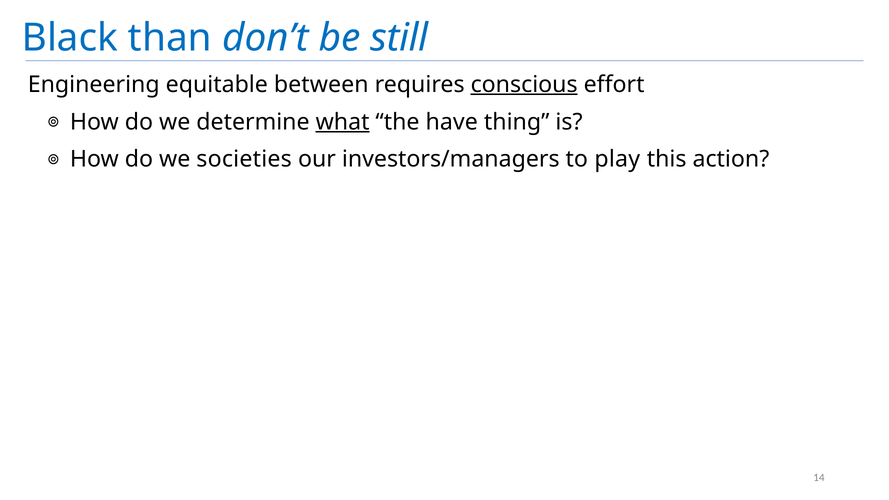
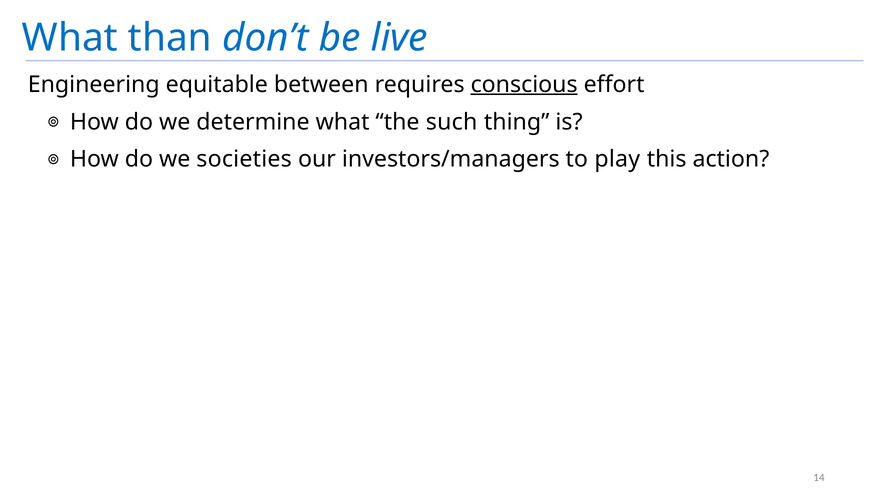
Black at (70, 38): Black -> What
still: still -> live
what at (343, 122) underline: present -> none
have: have -> such
